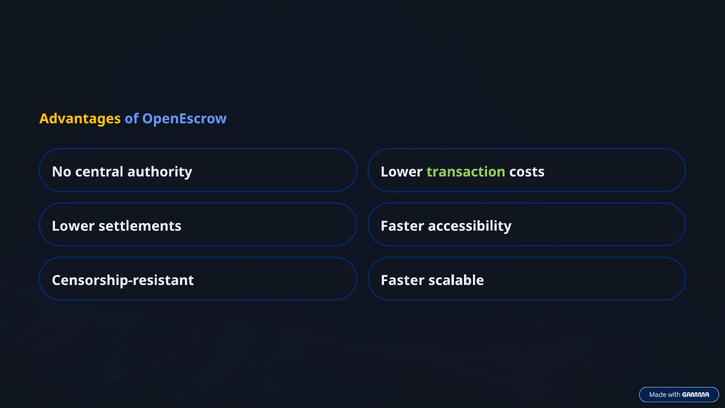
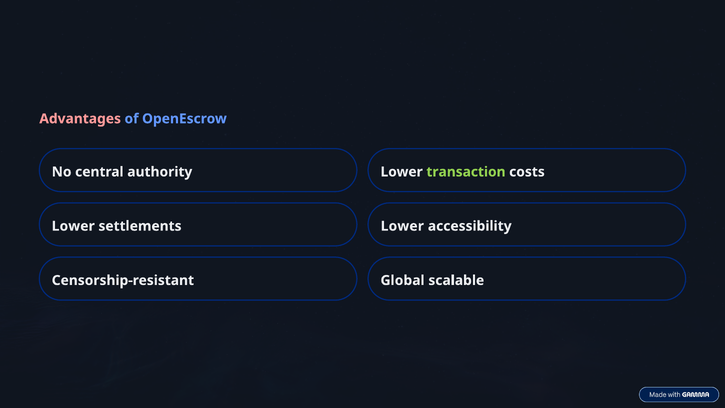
Advantages colour: yellow -> pink
settlements Faster: Faster -> Lower
Censorship-resistant Faster: Faster -> Global
